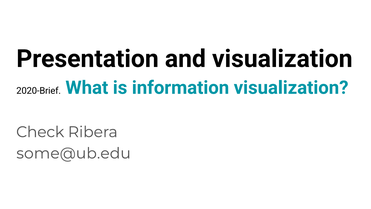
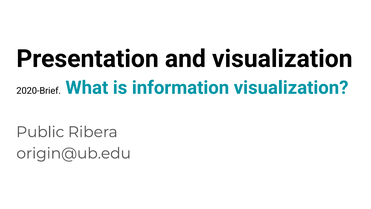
Check: Check -> Public
some@ub.edu: some@ub.edu -> origin@ub.edu
